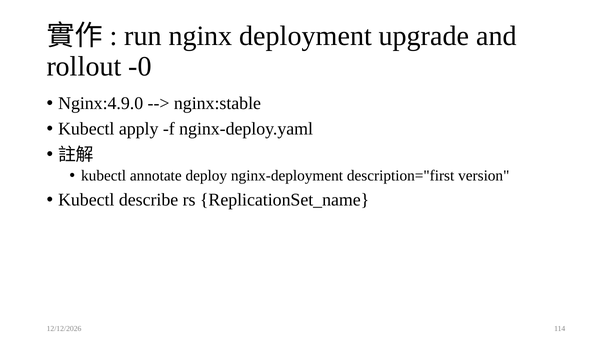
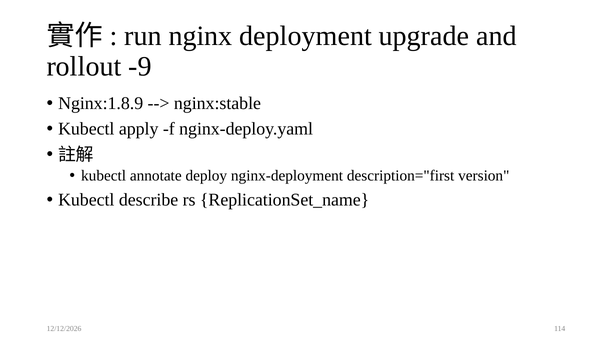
-0: -0 -> -9
Nginx:4.9.0: Nginx:4.9.0 -> Nginx:1.8.9
